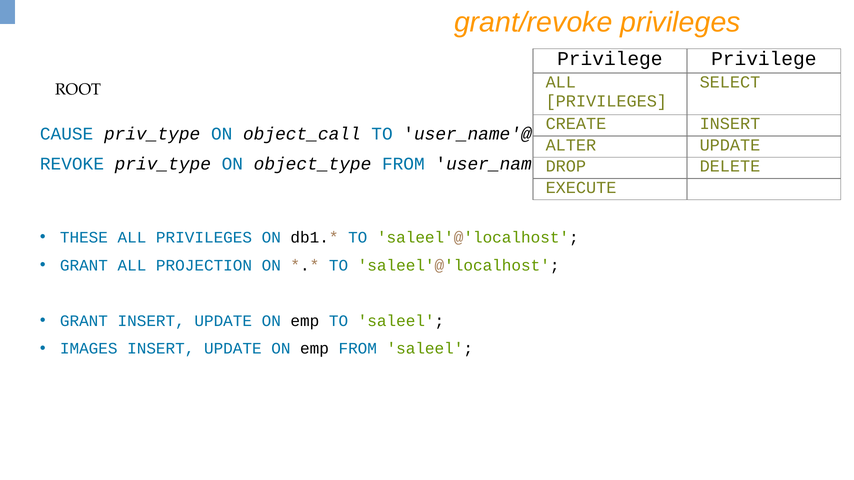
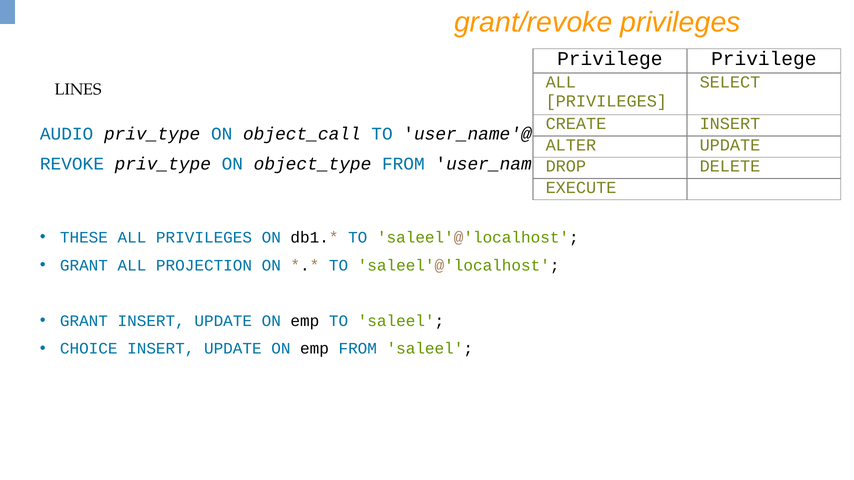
ROOT: ROOT -> LINES
CAUSE: CAUSE -> AUDIO
IMAGES: IMAGES -> CHOICE
